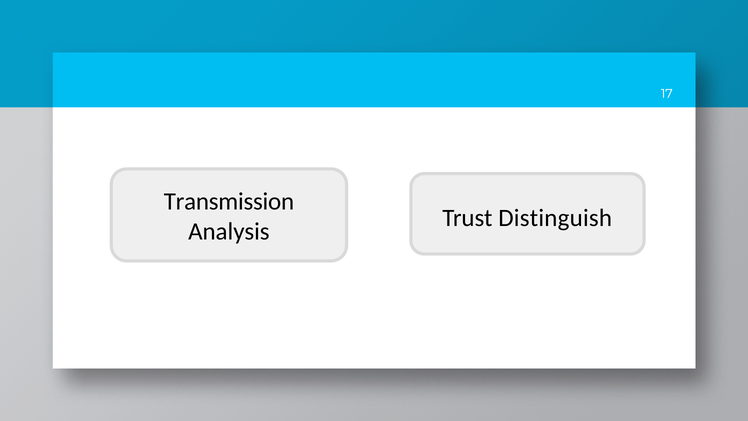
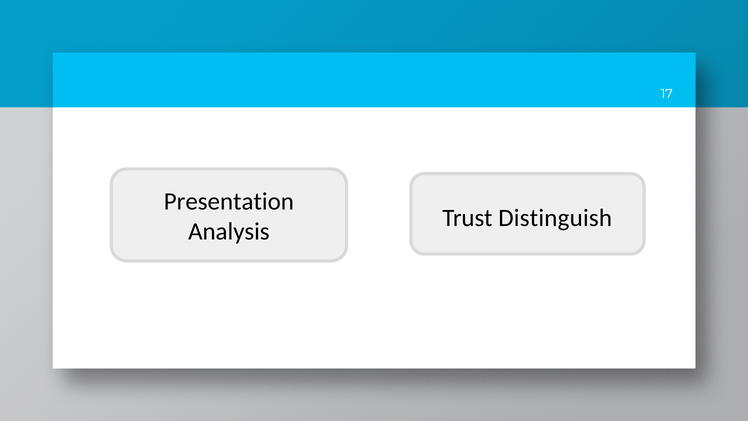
Transmission: Transmission -> Presentation
